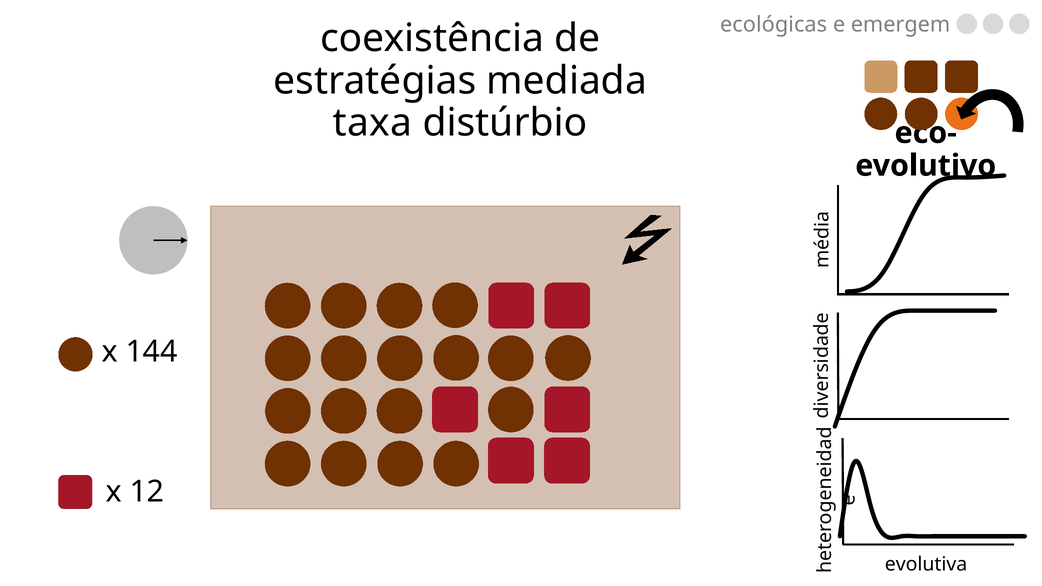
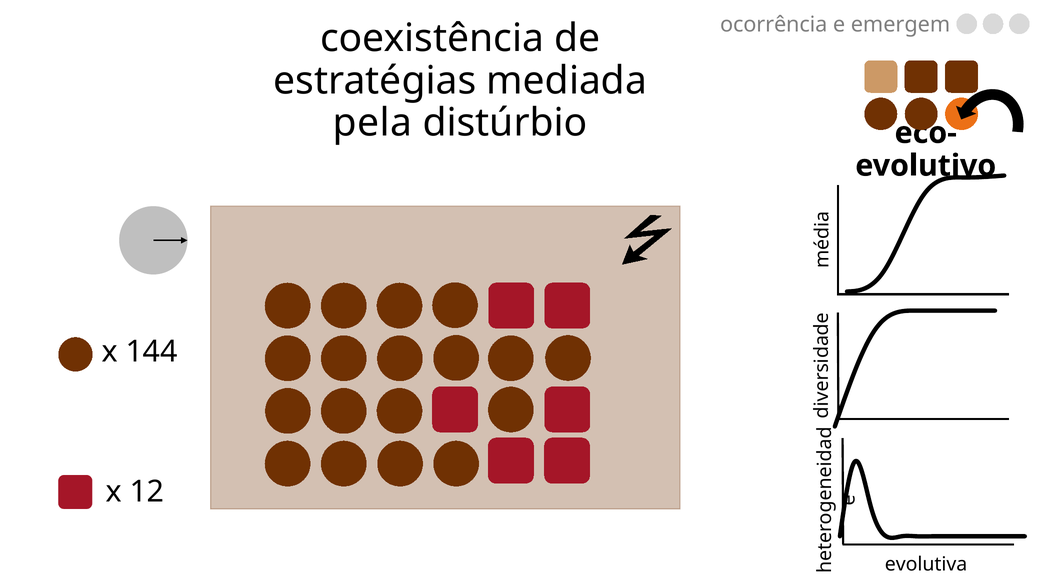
ecológicas: ecológicas -> ocorrência
taxa: taxa -> pela
